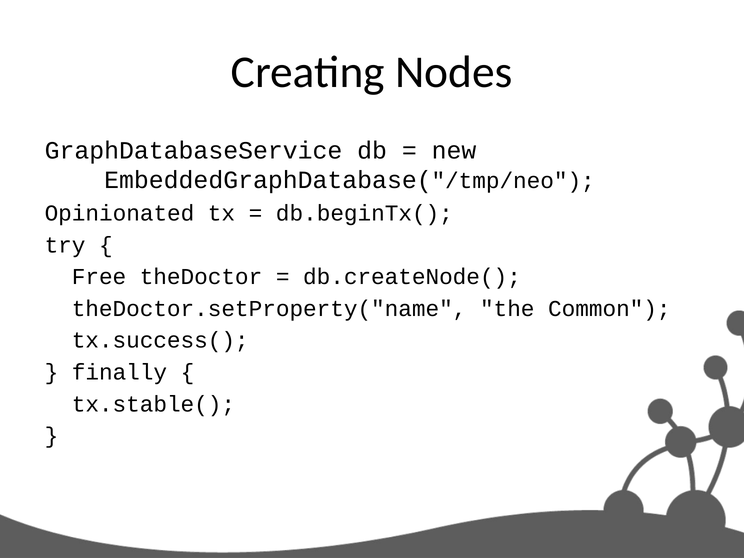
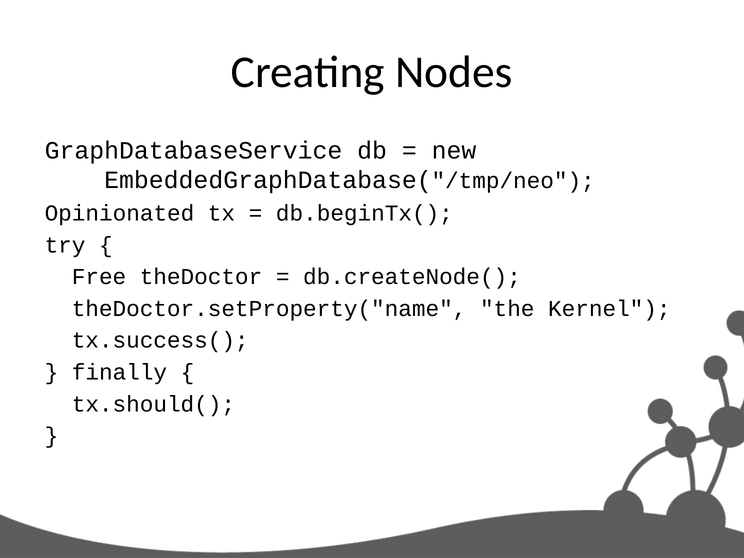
Common: Common -> Kernel
tx.stable(: tx.stable( -> tx.should(
